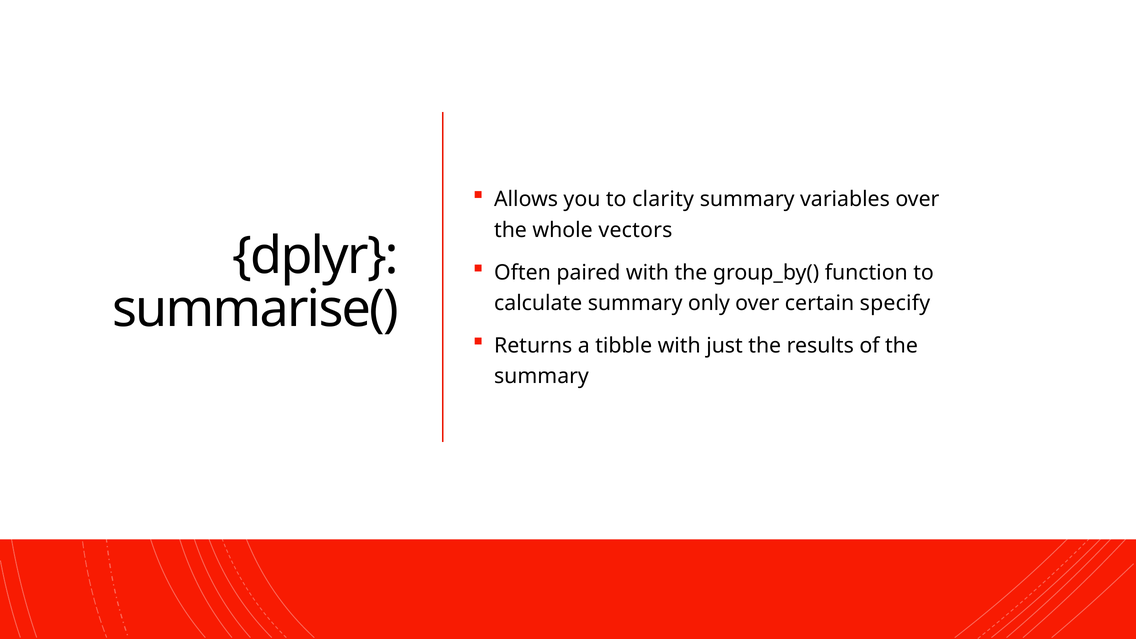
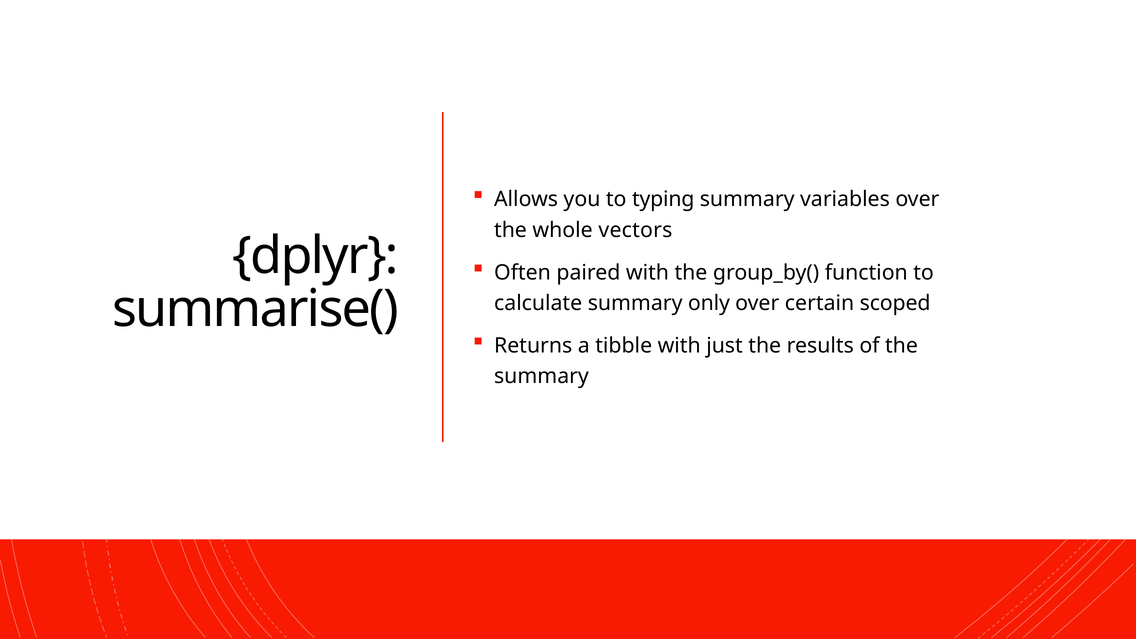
clarity: clarity -> typing
specify: specify -> scoped
